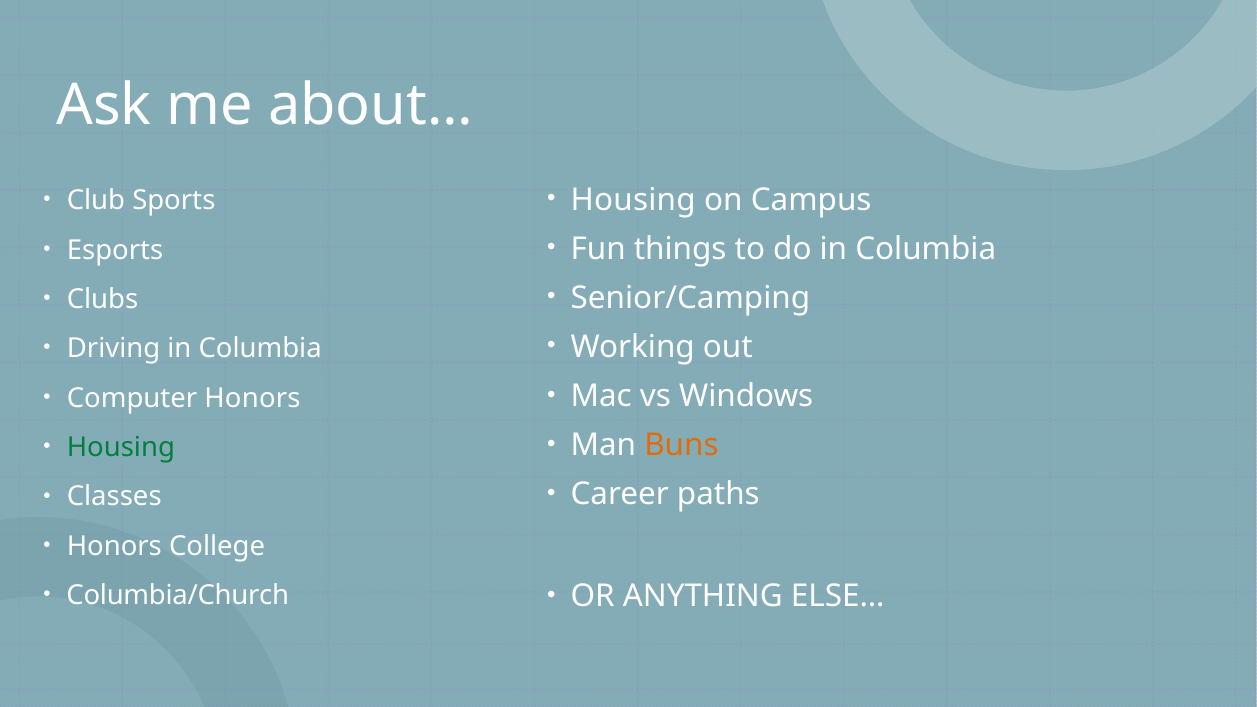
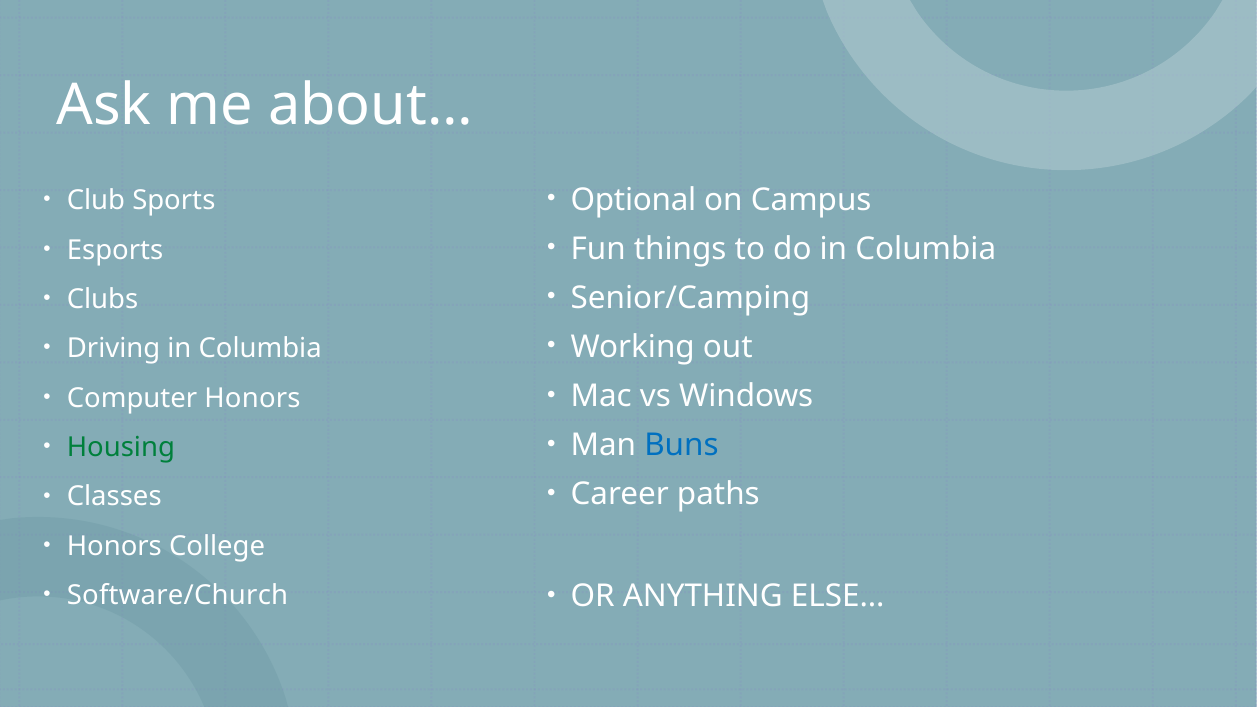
Housing at (633, 200): Housing -> Optional
Buns colour: orange -> blue
Columbia/Church: Columbia/Church -> Software/Church
